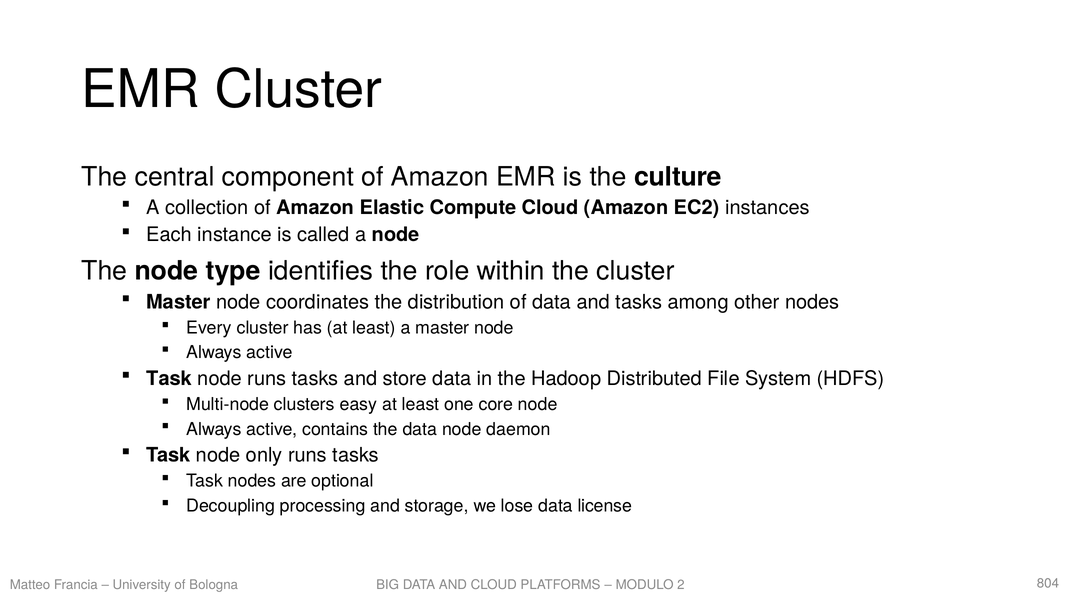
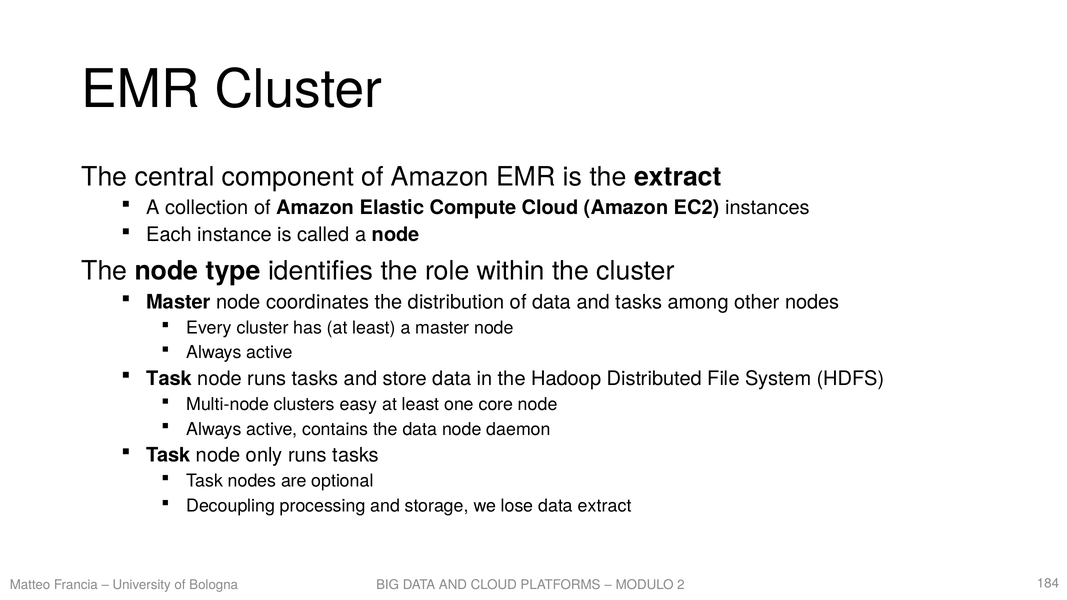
the culture: culture -> extract
data license: license -> extract
804: 804 -> 184
